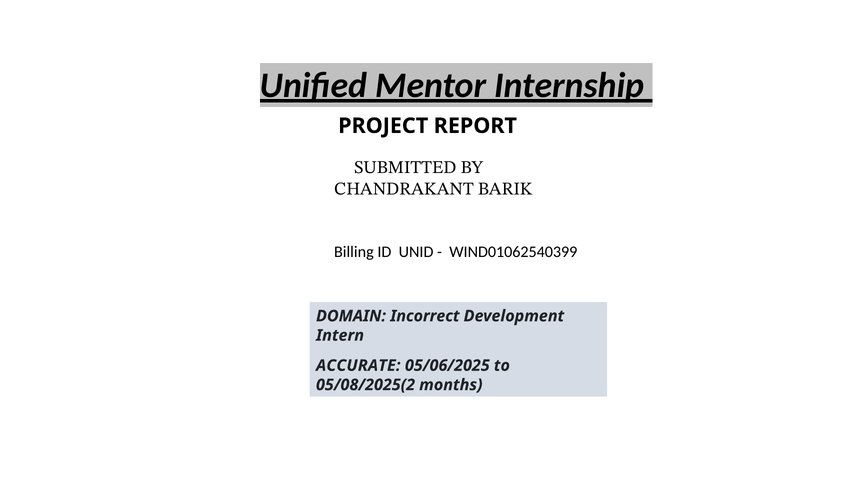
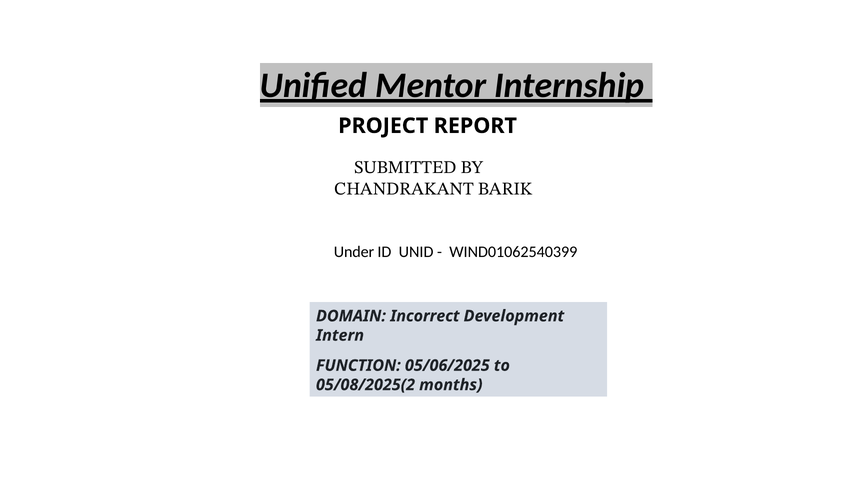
Billing: Billing -> Under
ACCURATE: ACCURATE -> FUNCTION
